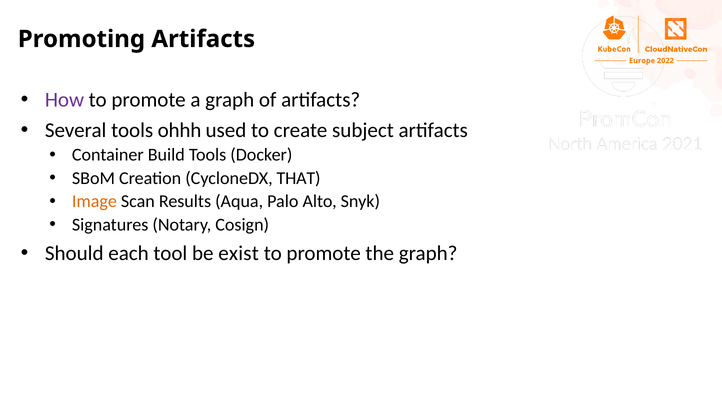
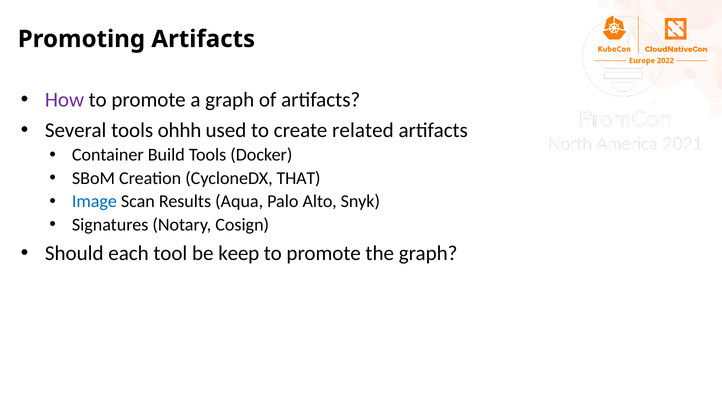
subject: subject -> related
Image colour: orange -> blue
exist: exist -> keep
